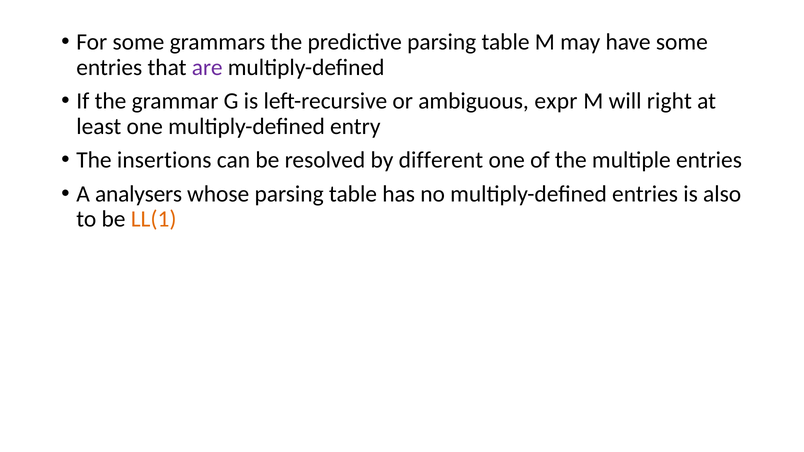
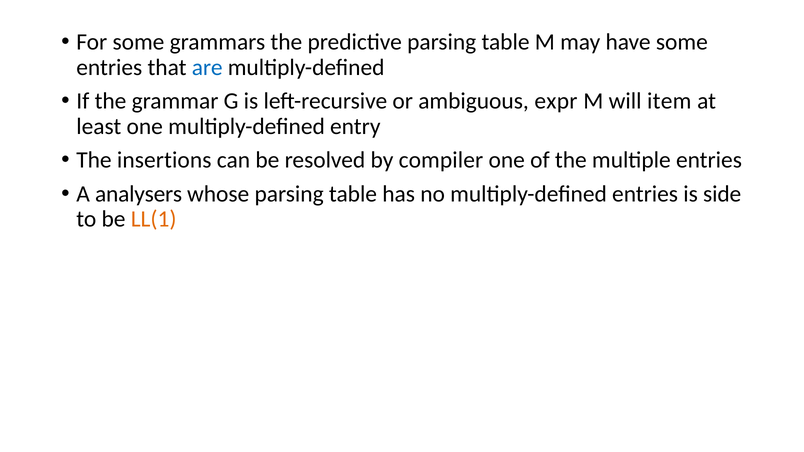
are colour: purple -> blue
right: right -> item
different: different -> compiler
also: also -> side
